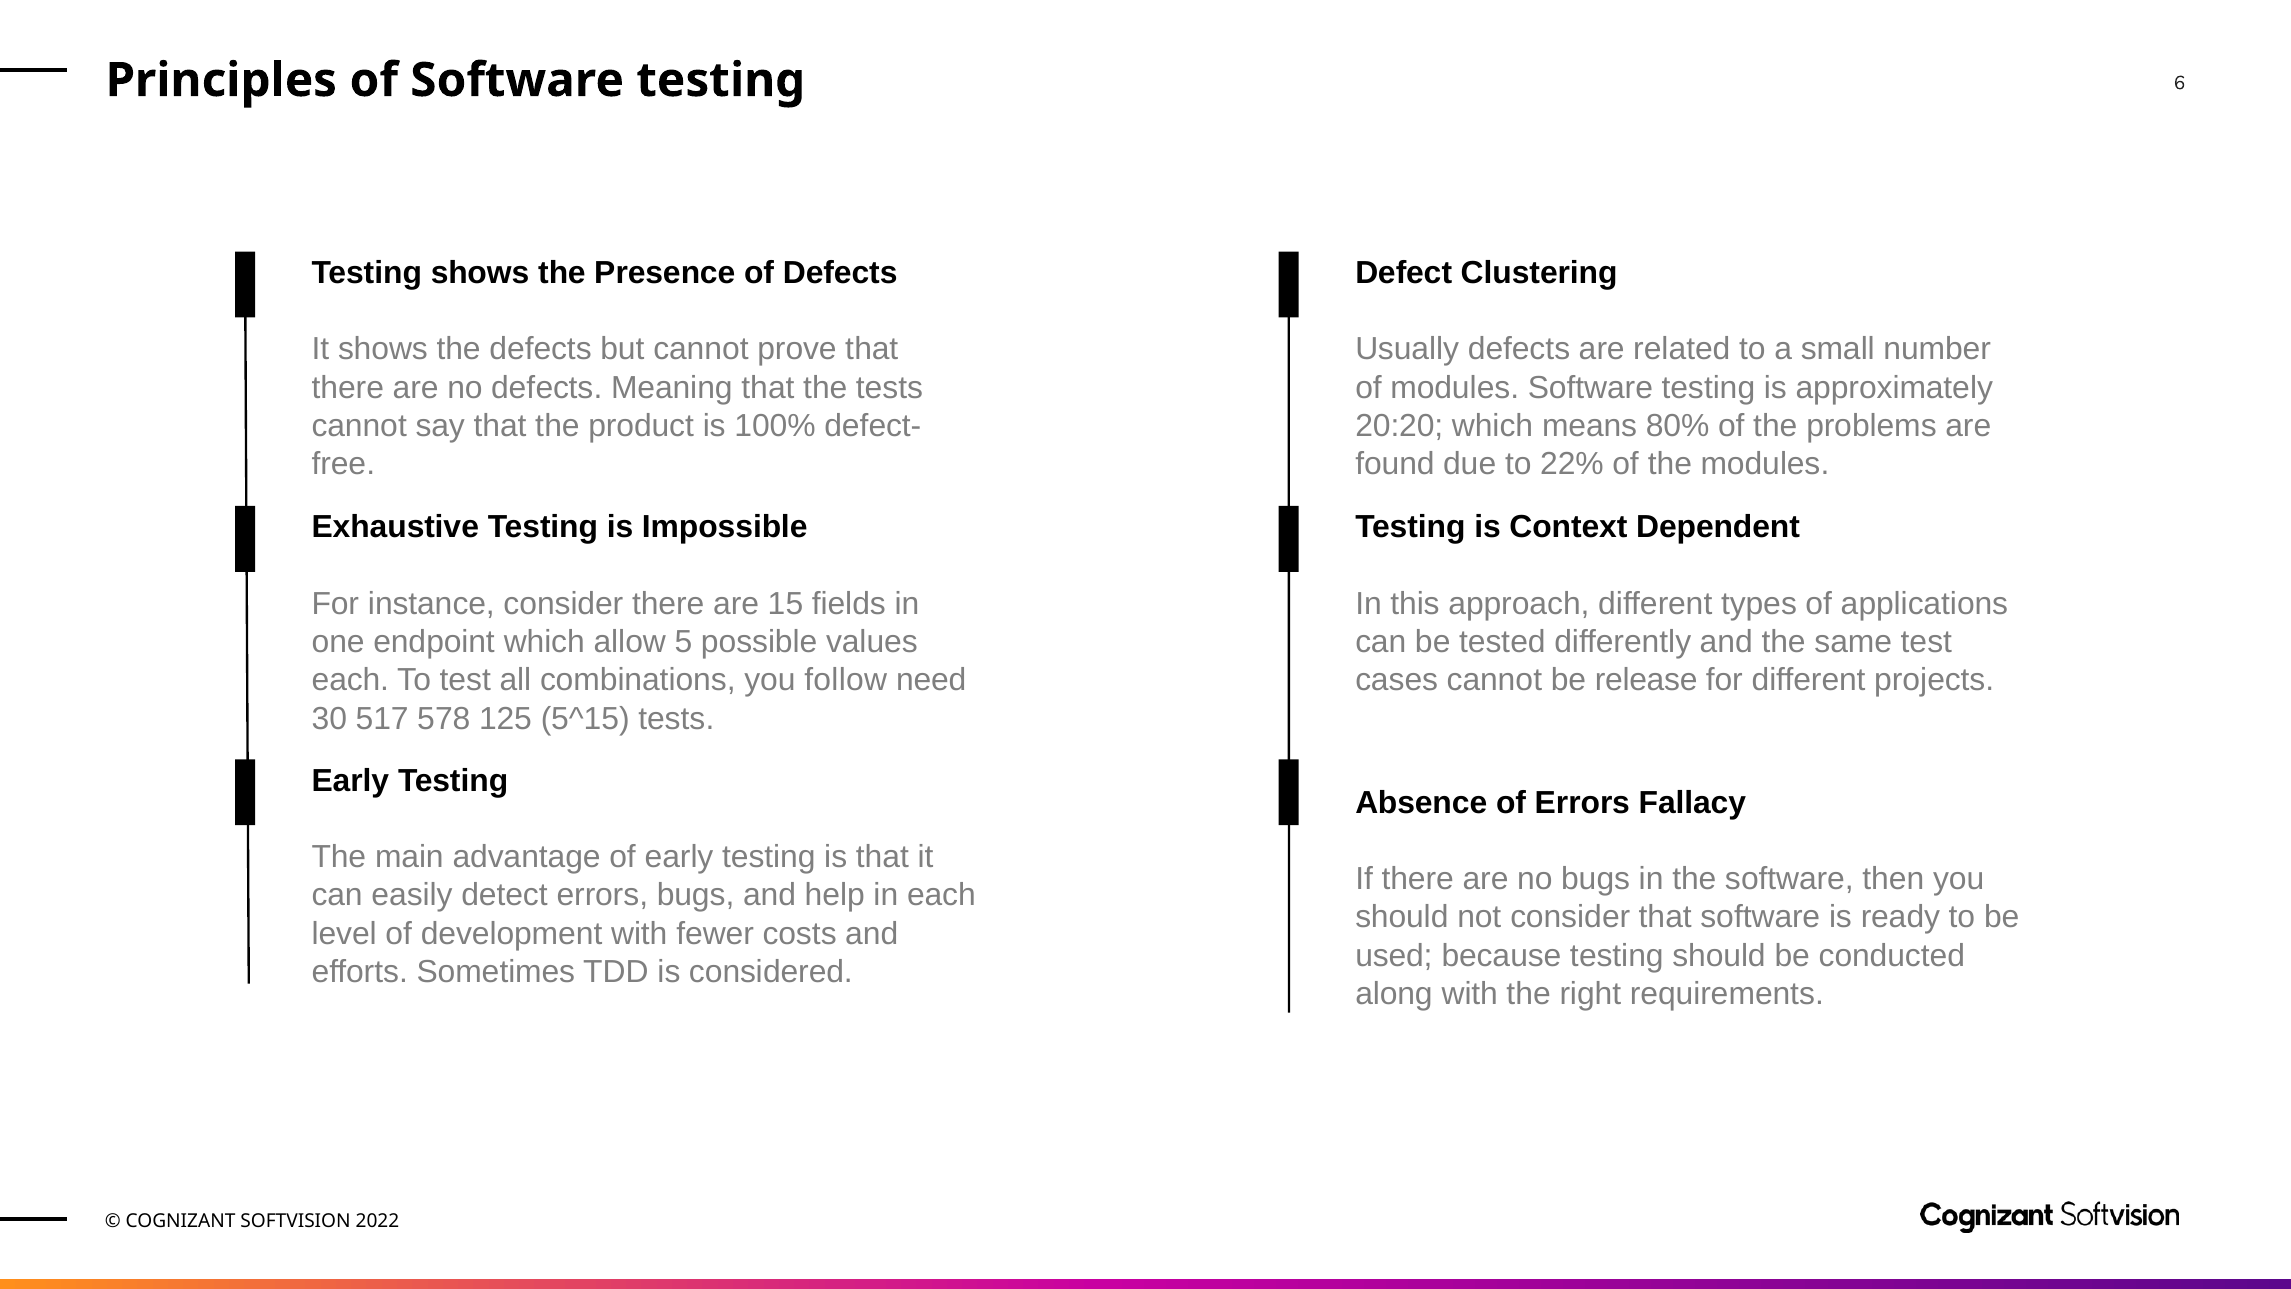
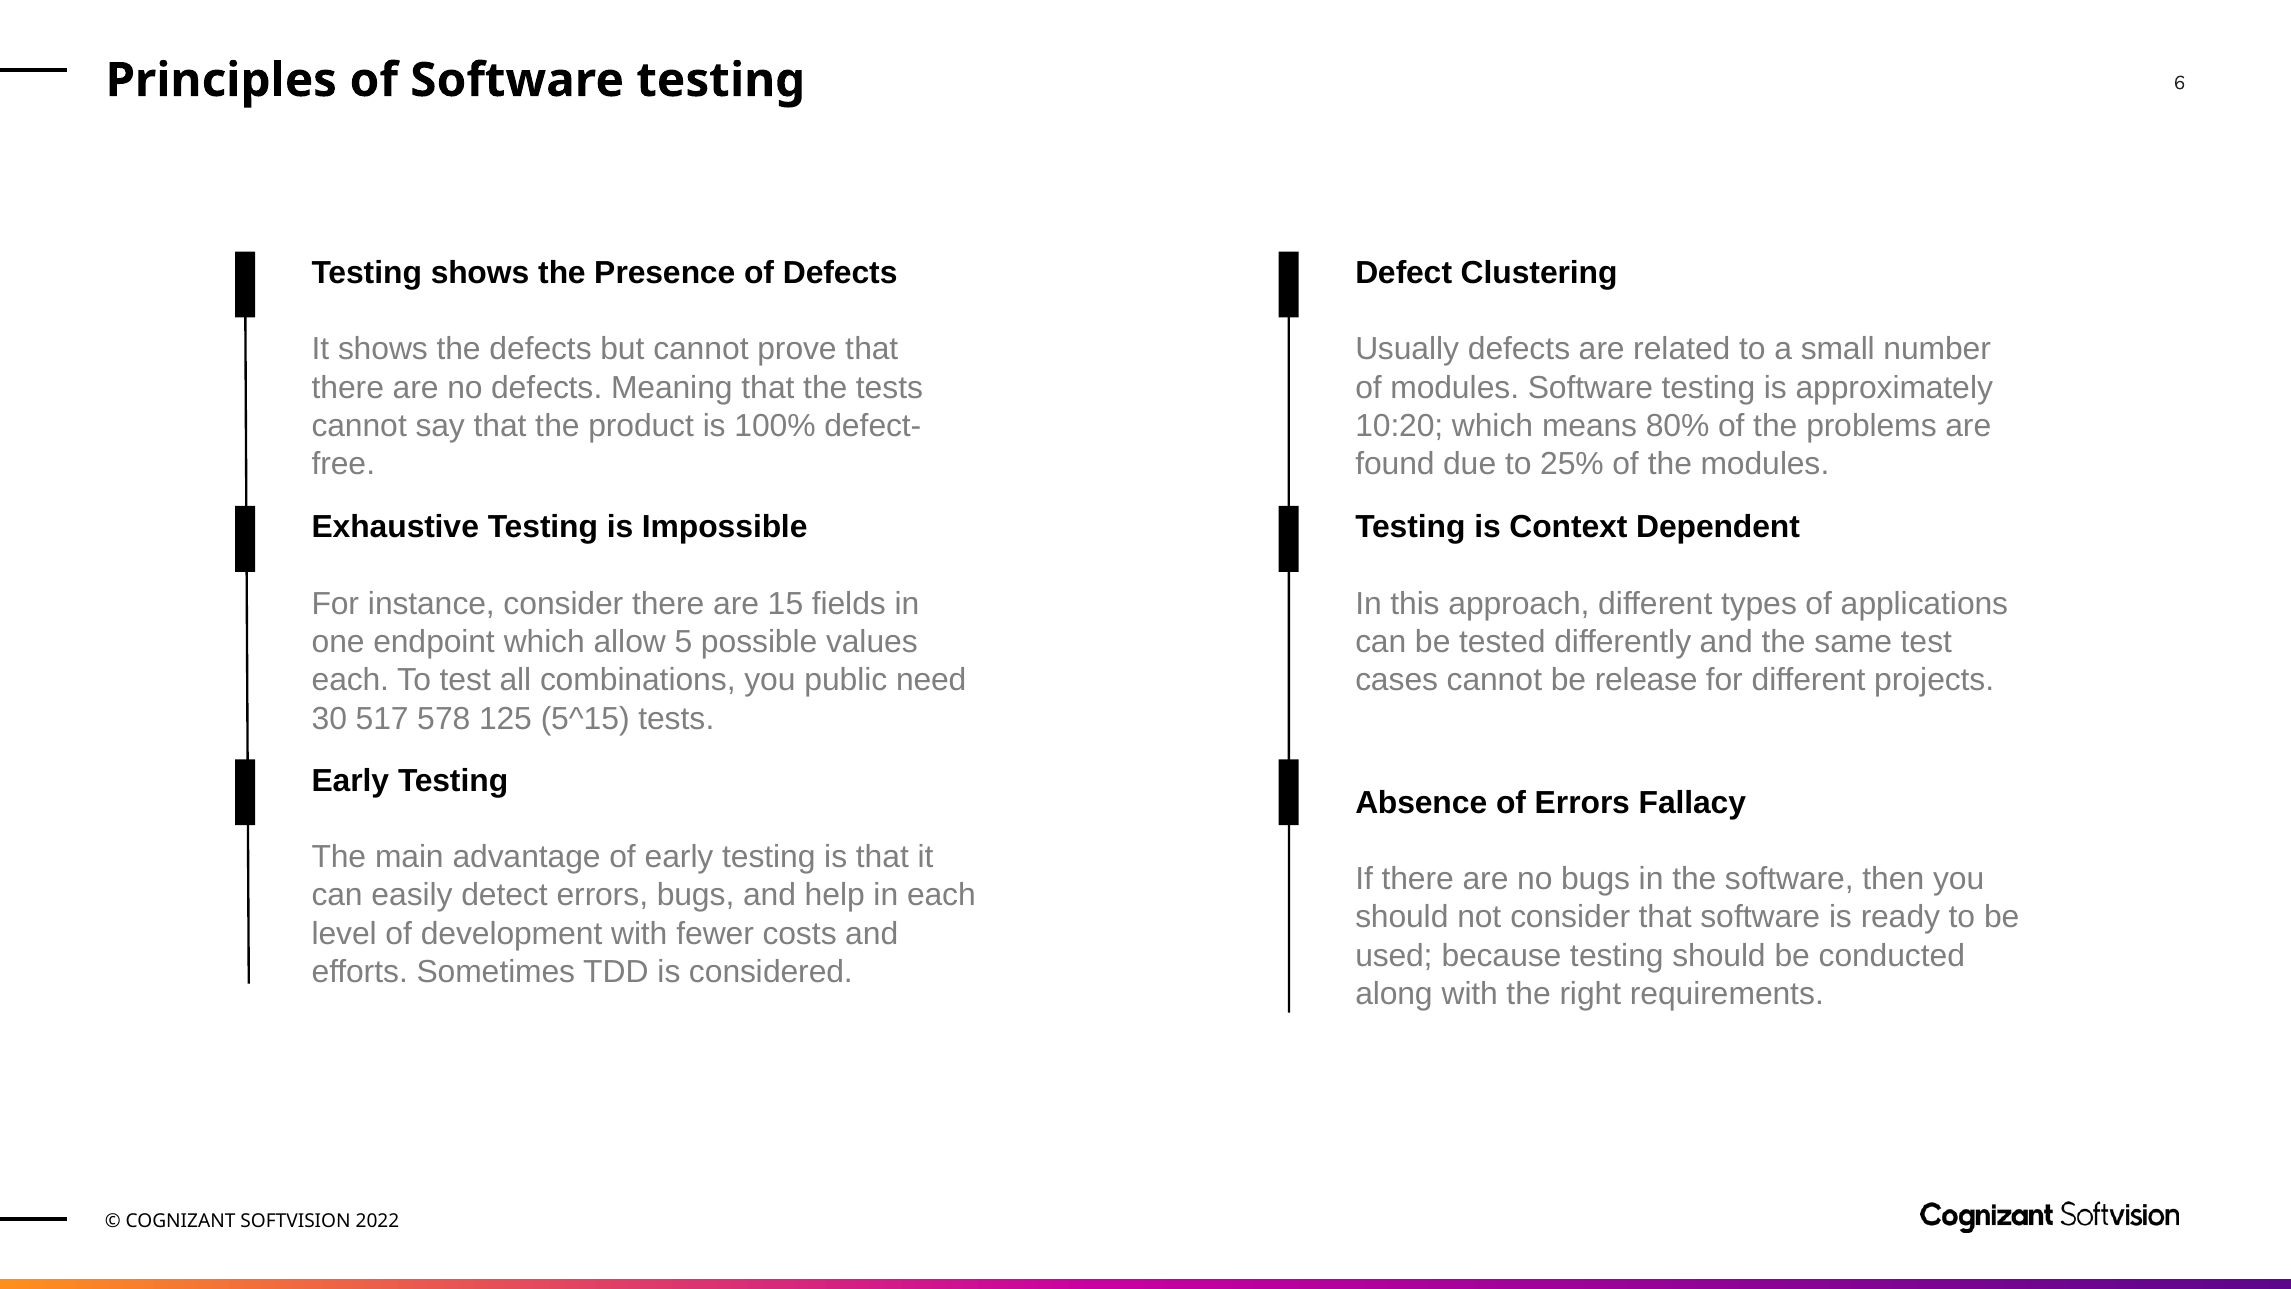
20:20: 20:20 -> 10:20
22%: 22% -> 25%
follow: follow -> public
